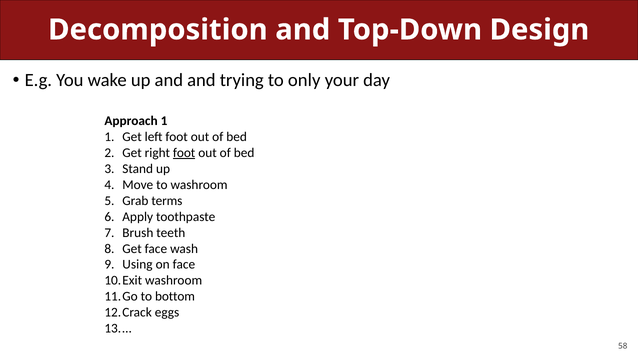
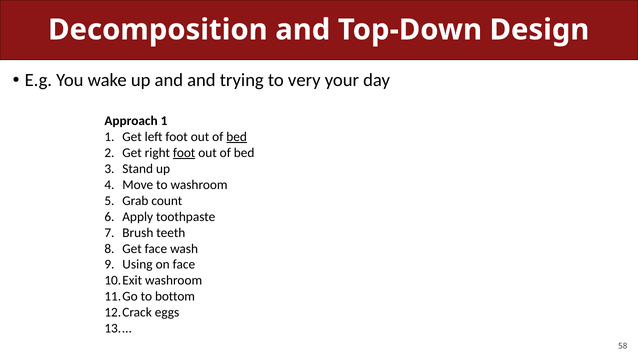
only: only -> very
bed at (237, 137) underline: none -> present
terms: terms -> count
